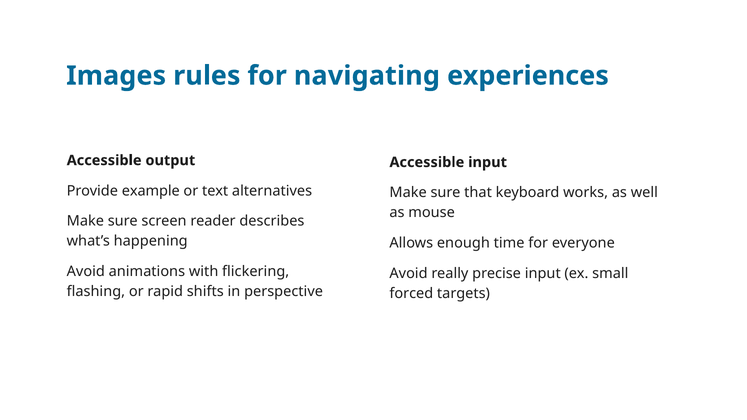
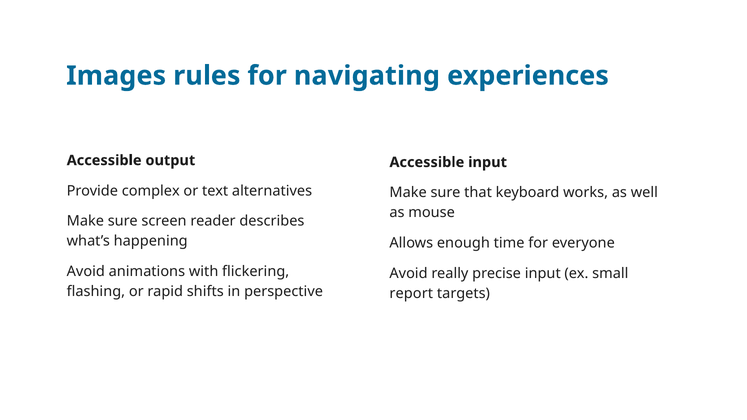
example: example -> complex
forced: forced -> report
